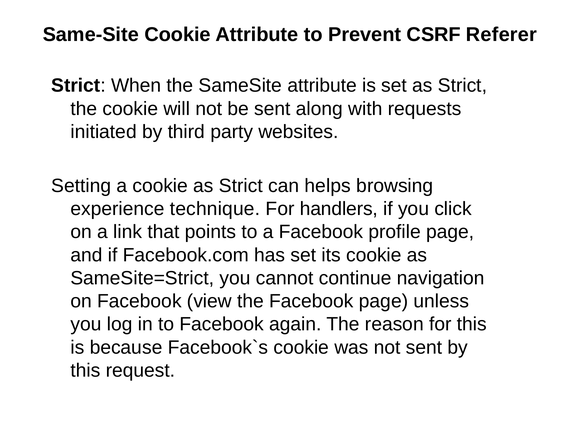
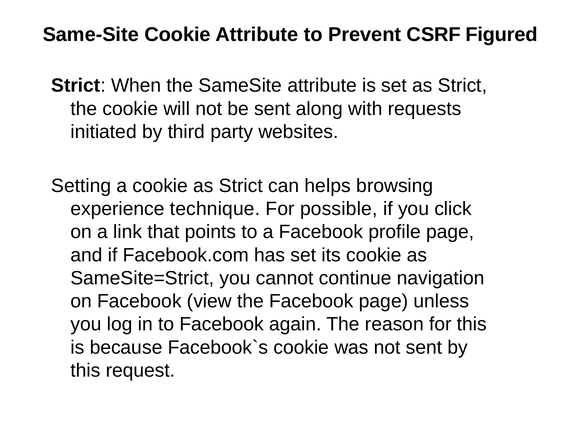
Referer: Referer -> Figured
handlers: handlers -> possible
